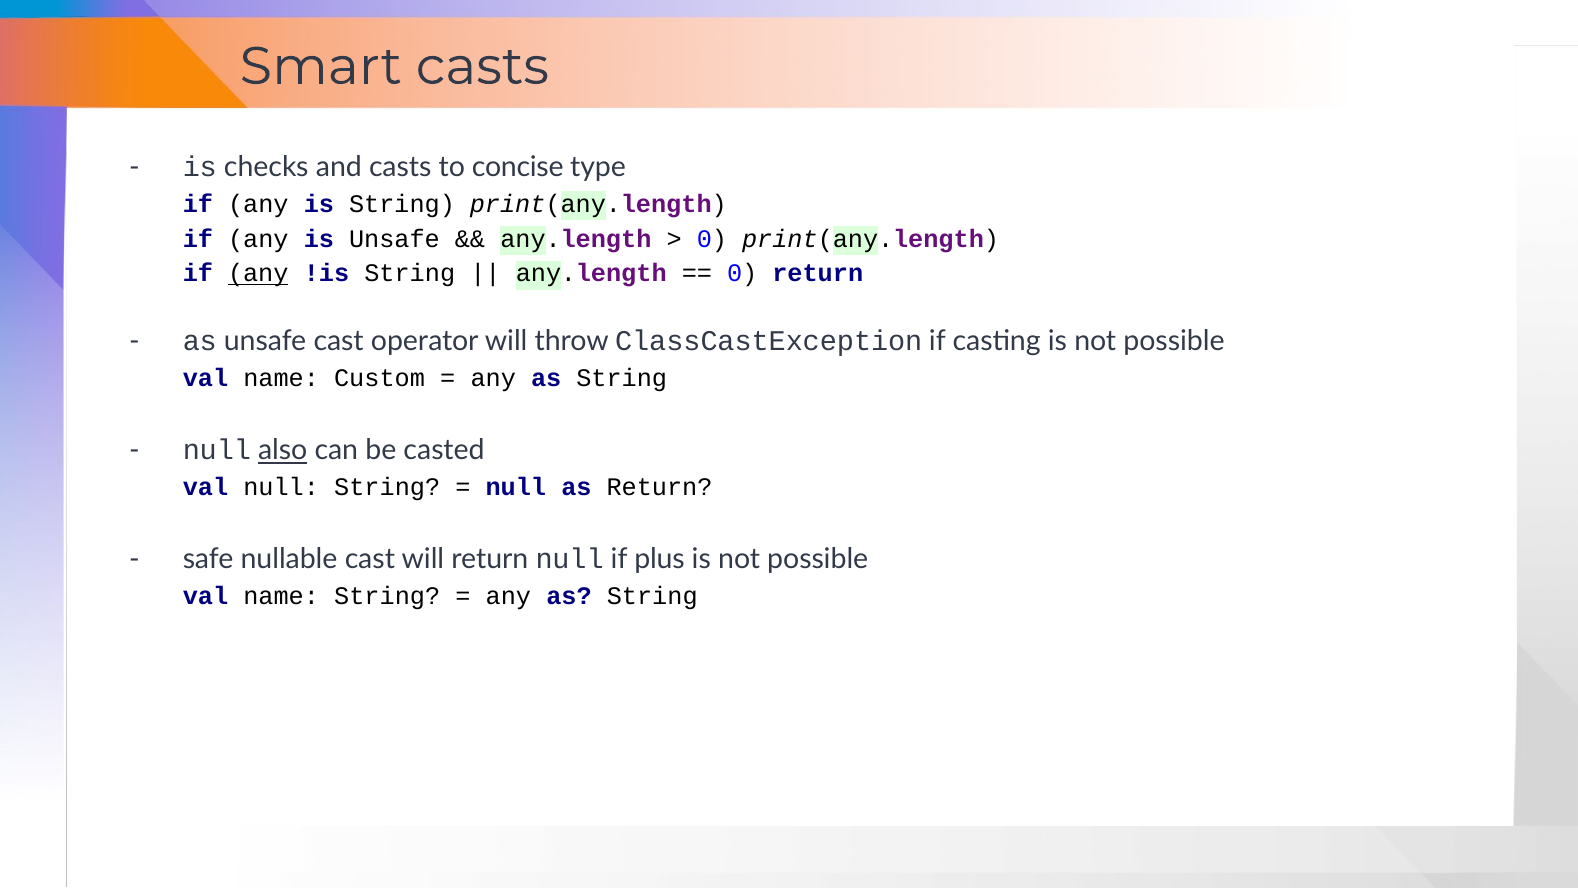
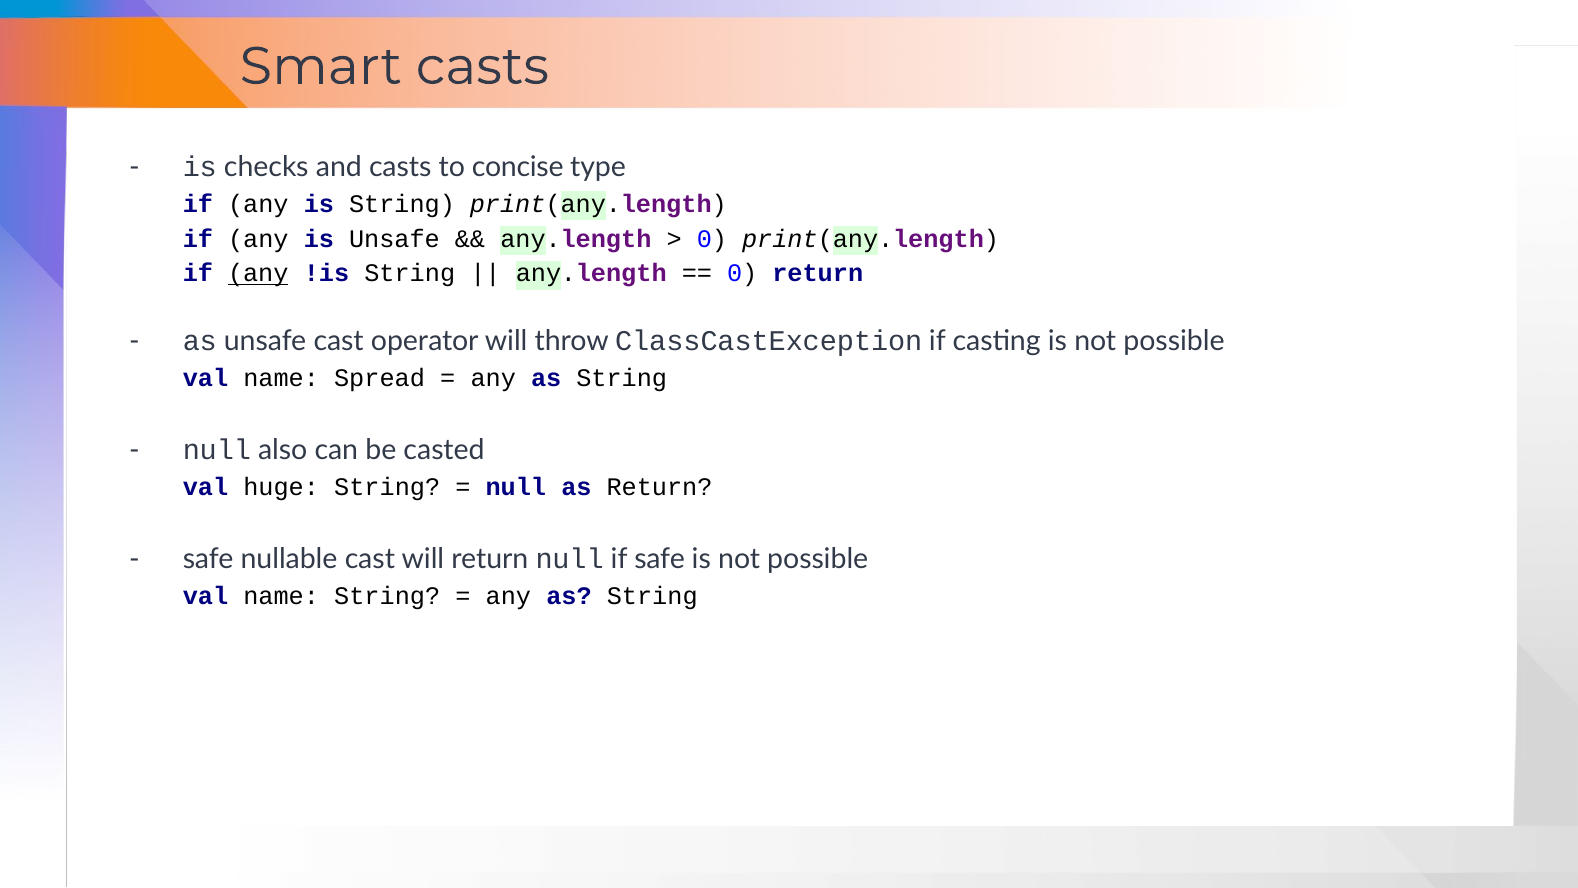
Custom: Custom -> Spread
also underline: present -> none
val null: null -> huge
if plus: plus -> safe
